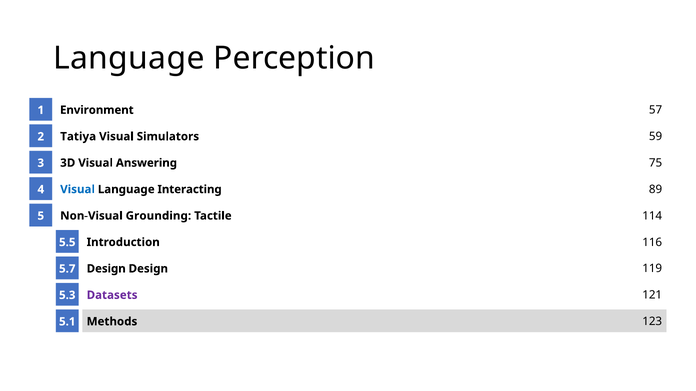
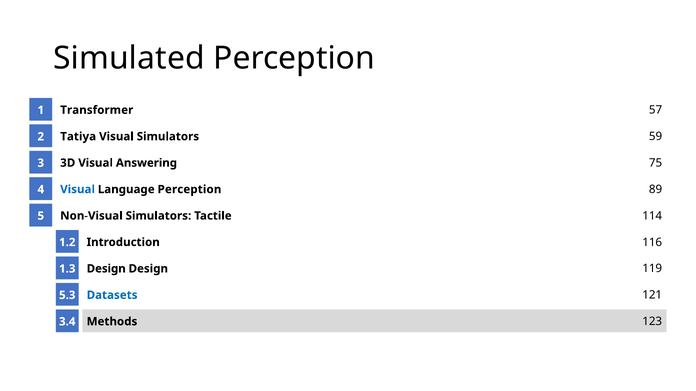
Language at (129, 58): Language -> Simulated
Environment: Environment -> Transformer
Language Interacting: Interacting -> Perception
Non-Visual Grounding: Grounding -> Simulators
5.5: 5.5 -> 1.2
5.7: 5.7 -> 1.3
Datasets colour: purple -> blue
5.1: 5.1 -> 3.4
